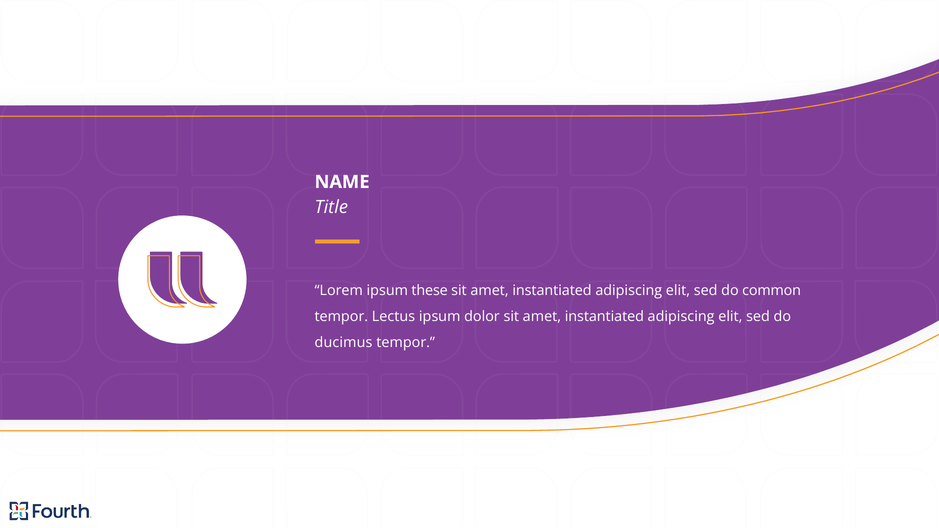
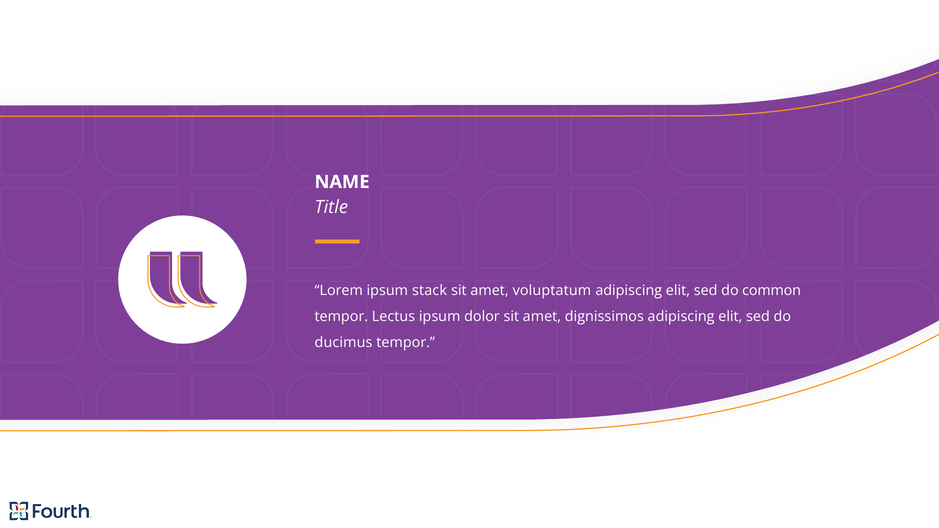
these: these -> stack
instantiated at (552, 291): instantiated -> voluptatum
dolor sit amet instantiated: instantiated -> dignissimos
